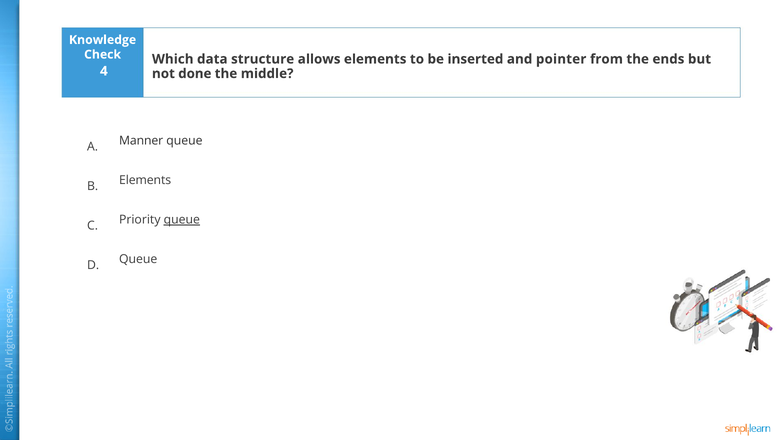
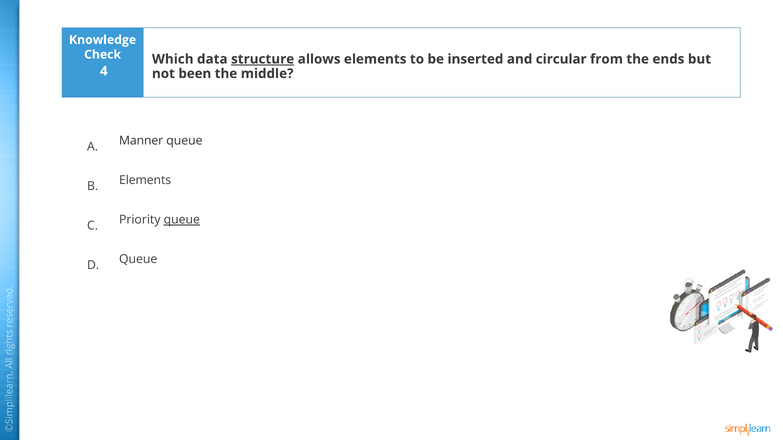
structure underline: none -> present
pointer: pointer -> circular
done: done -> been
